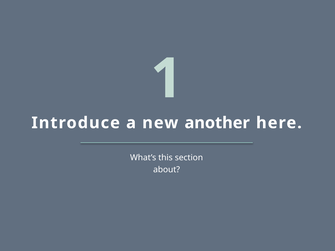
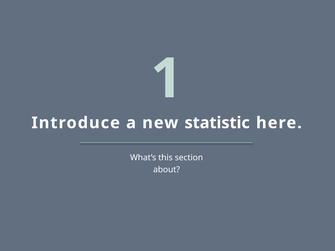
another: another -> statistic
